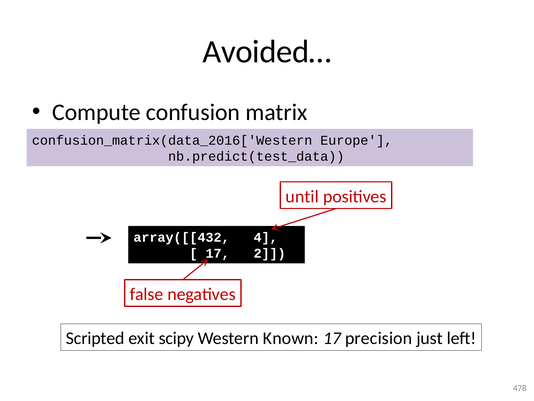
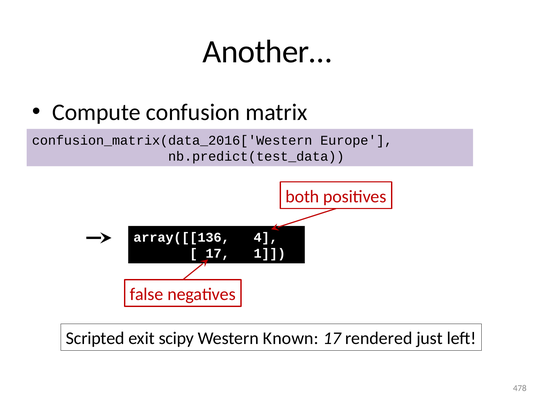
Avoided…: Avoided… -> Another…
until: until -> both
array([[432: array([[432 -> array([[136
2: 2 -> 1
precision: precision -> rendered
